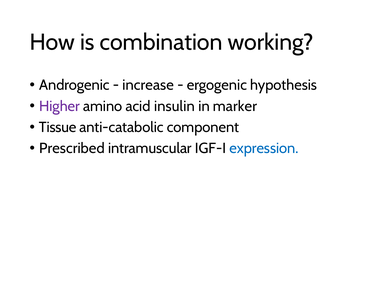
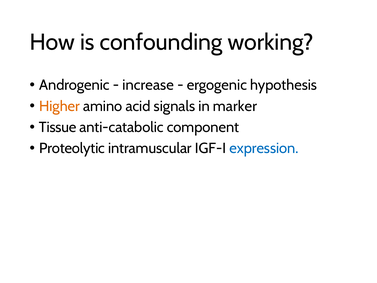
combination: combination -> confounding
Higher colour: purple -> orange
insulin: insulin -> signals
Prescribed: Prescribed -> Proteolytic
